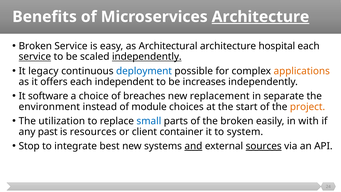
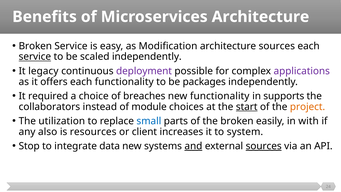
Architecture at (260, 17) underline: present -> none
Architectural: Architectural -> Modification
architecture hospital: hospital -> sources
independently at (147, 57) underline: present -> none
deployment colour: blue -> purple
applications colour: orange -> purple
each independent: independent -> functionality
increases: increases -> packages
software: software -> required
new replacement: replacement -> functionality
separate: separate -> supports
environment: environment -> collaborators
start underline: none -> present
past: past -> also
container: container -> increases
best: best -> data
